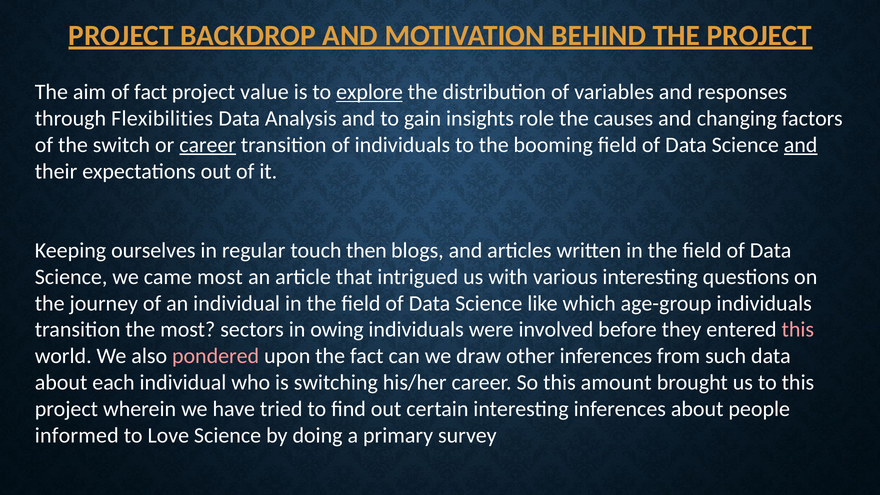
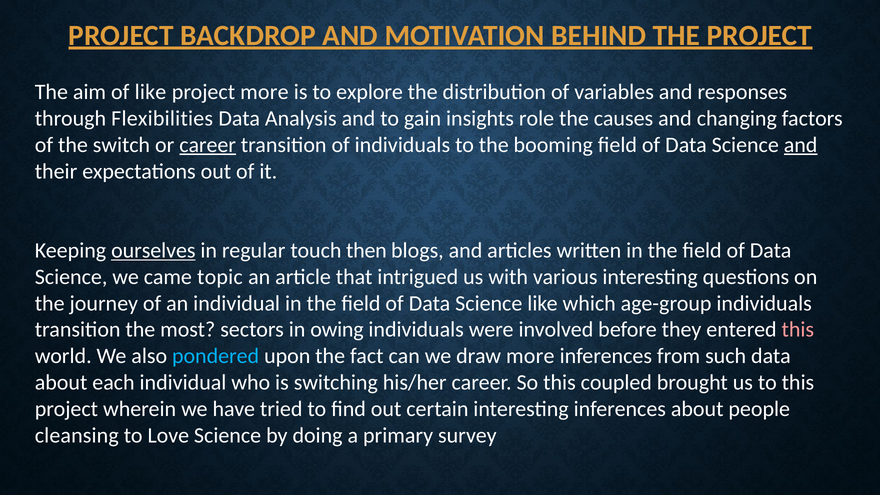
of fact: fact -> like
project value: value -> more
explore underline: present -> none
ourselves underline: none -> present
came most: most -> topic
pondered colour: pink -> light blue
draw other: other -> more
amount: amount -> coupled
informed: informed -> cleansing
